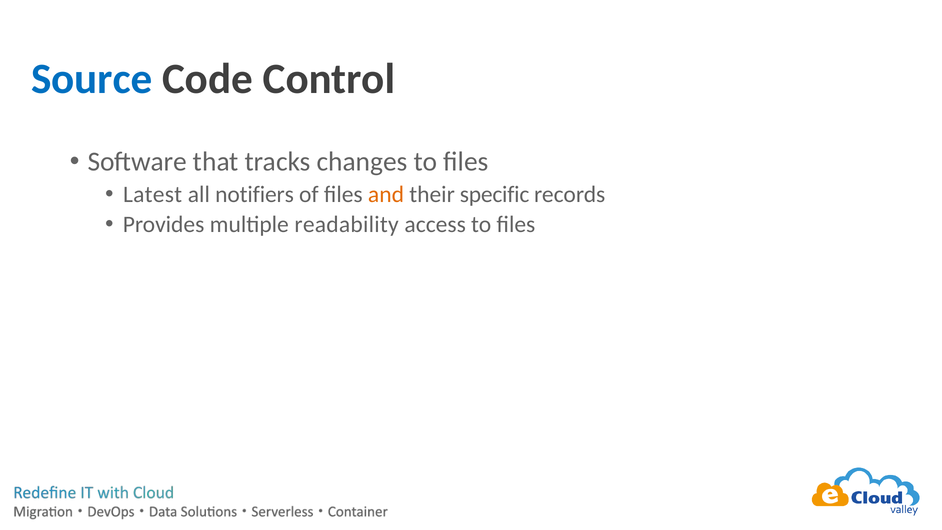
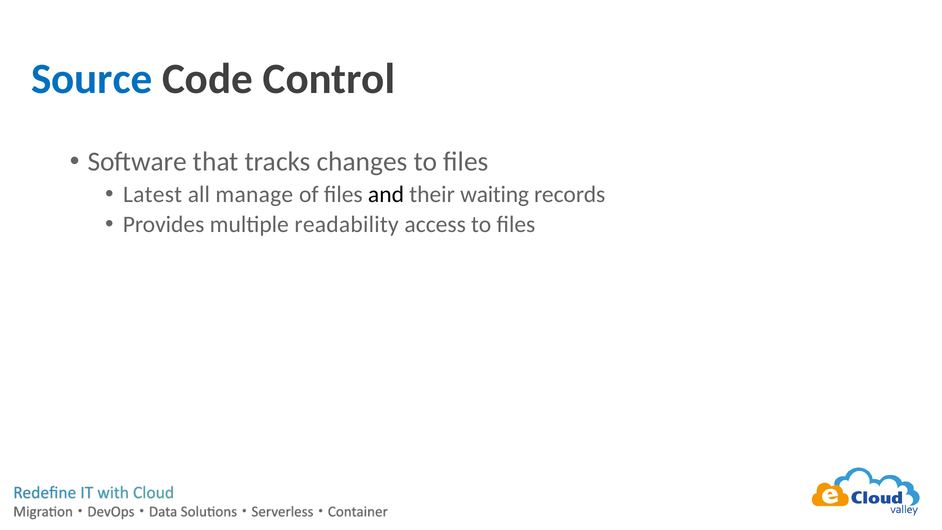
notifiers: notifiers -> manage
and colour: orange -> black
specific: specific -> waiting
